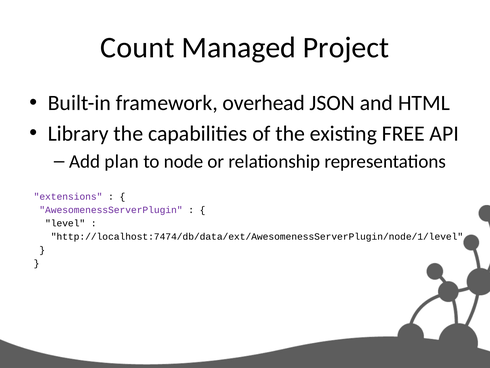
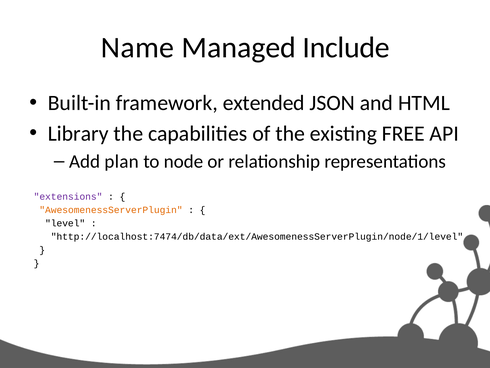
Count: Count -> Name
Project: Project -> Include
overhead: overhead -> extended
AwesomenessServerPlugin colour: purple -> orange
